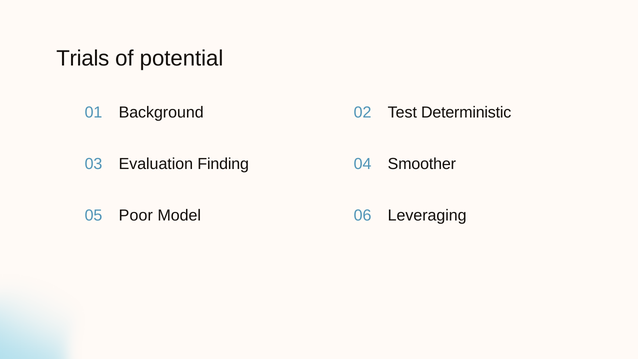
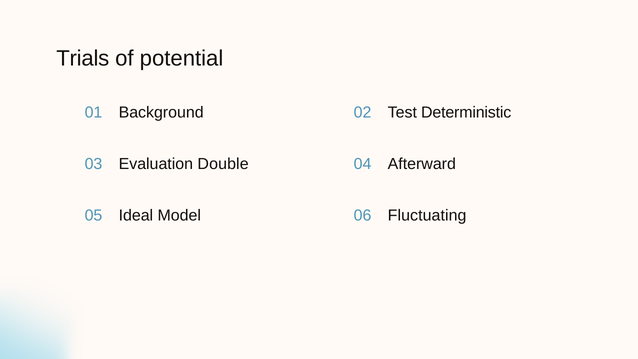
Finding: Finding -> Double
Smoother: Smoother -> Afterward
Poor: Poor -> Ideal
Leveraging: Leveraging -> Fluctuating
